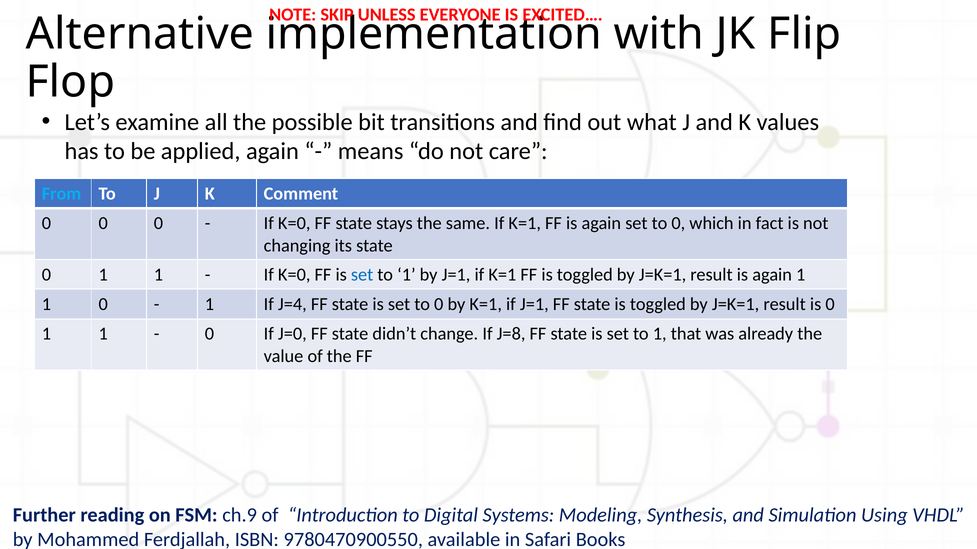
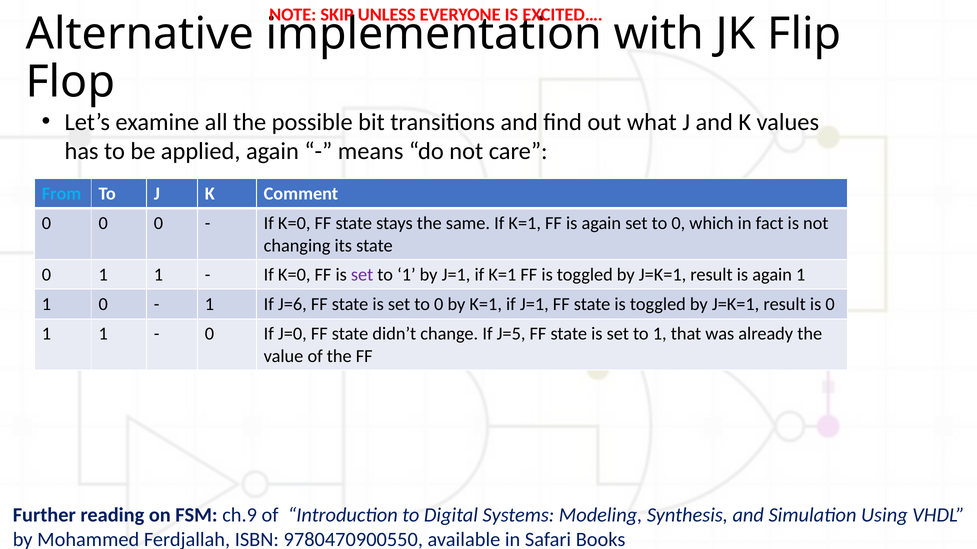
set at (362, 275) colour: blue -> purple
J=4: J=4 -> J=6
J=8: J=8 -> J=5
